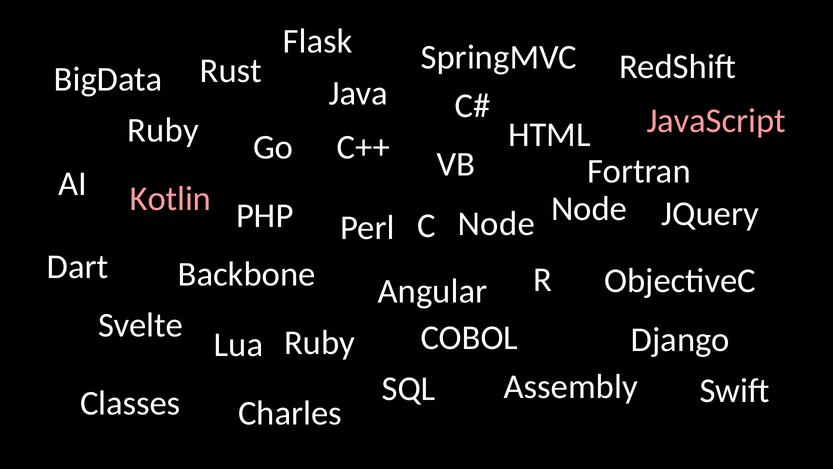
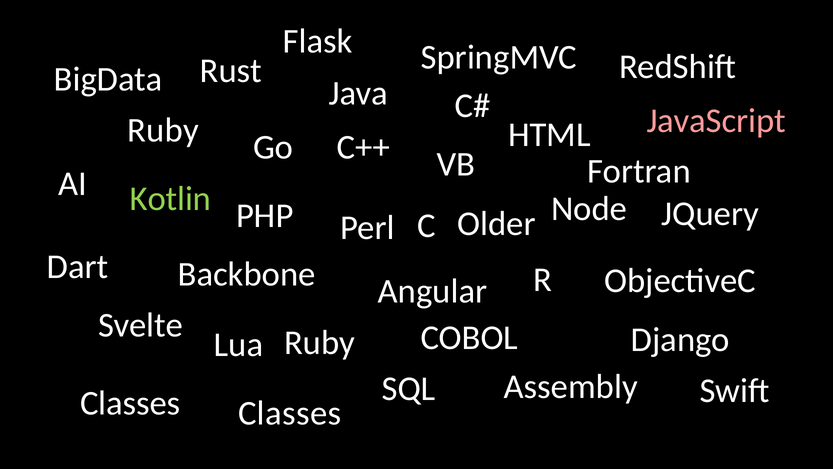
Kotlin colour: pink -> light green
PHP Node: Node -> Older
Charles at (290, 413): Charles -> Classes
